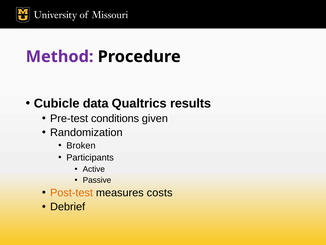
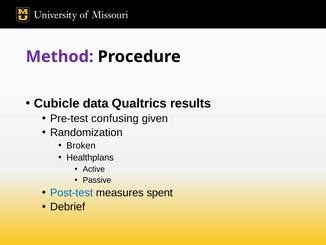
conditions: conditions -> confusing
Participants: Participants -> Healthplans
Post-test colour: orange -> blue
costs: costs -> spent
